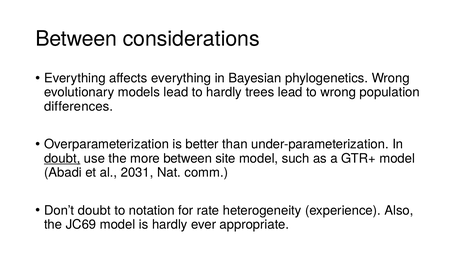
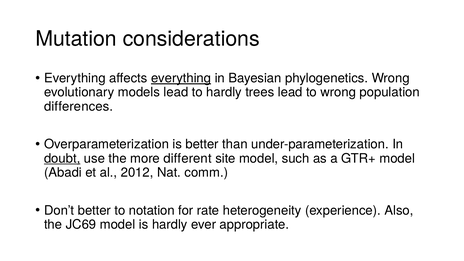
Between at (76, 39): Between -> Mutation
everything at (181, 78) underline: none -> present
more between: between -> different
2031: 2031 -> 2012
Don’t doubt: doubt -> better
